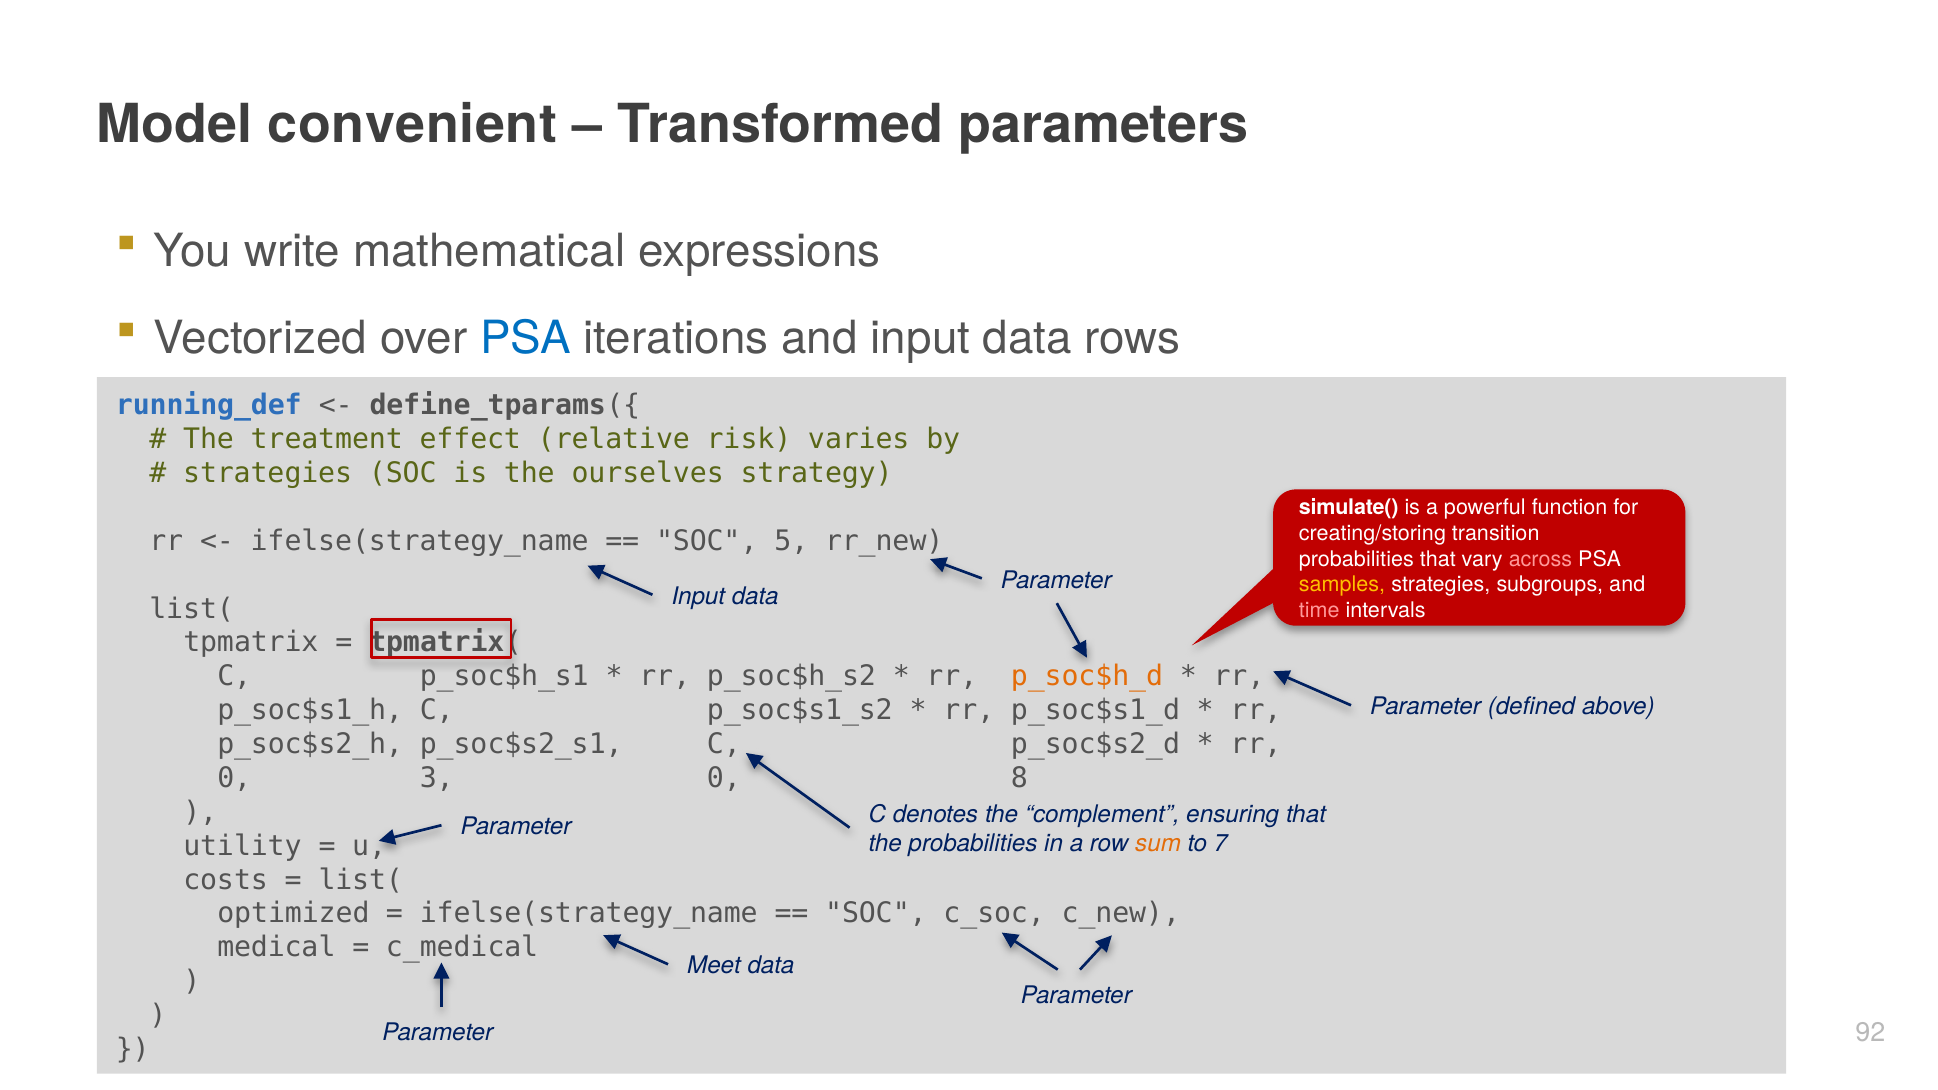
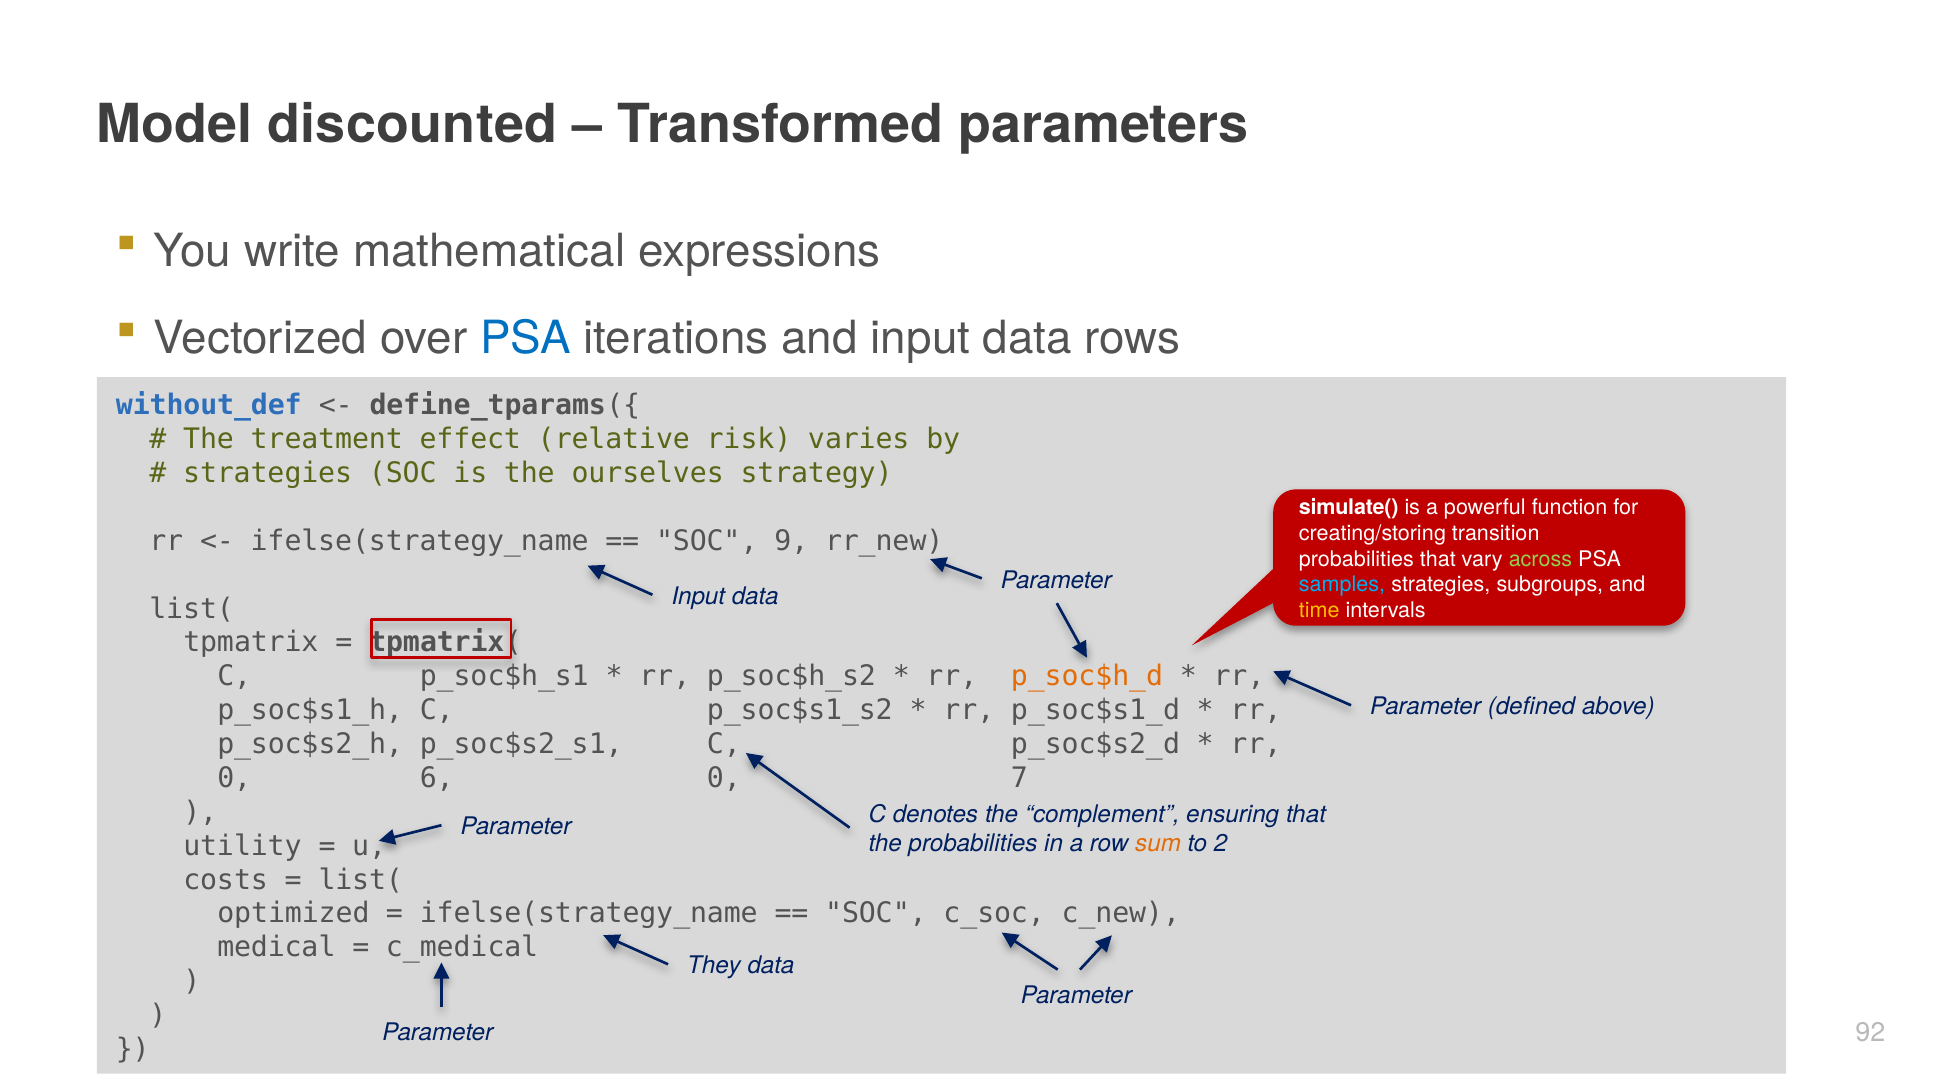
convenient: convenient -> discounted
running_def: running_def -> without_def
5: 5 -> 9
across colour: pink -> light green
samples colour: yellow -> light blue
time colour: pink -> yellow
3: 3 -> 6
8: 8 -> 7
7: 7 -> 2
Meet: Meet -> They
